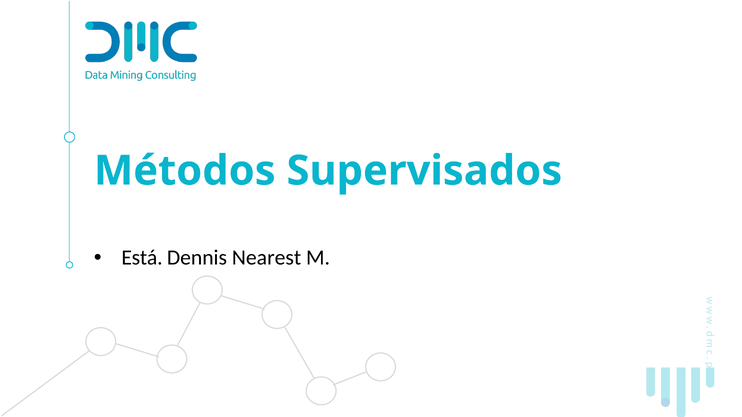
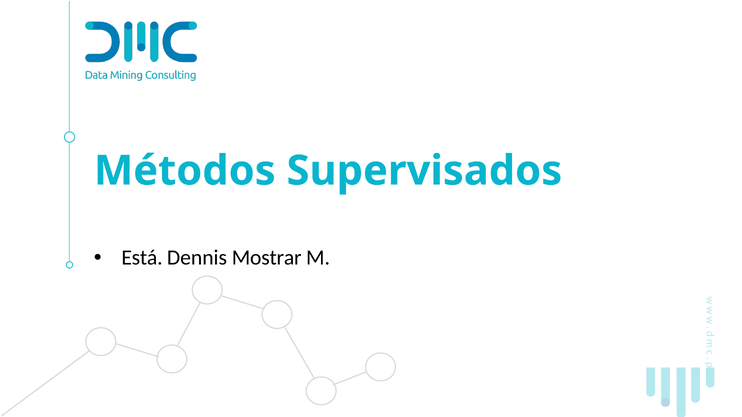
Nearest: Nearest -> Mostrar
